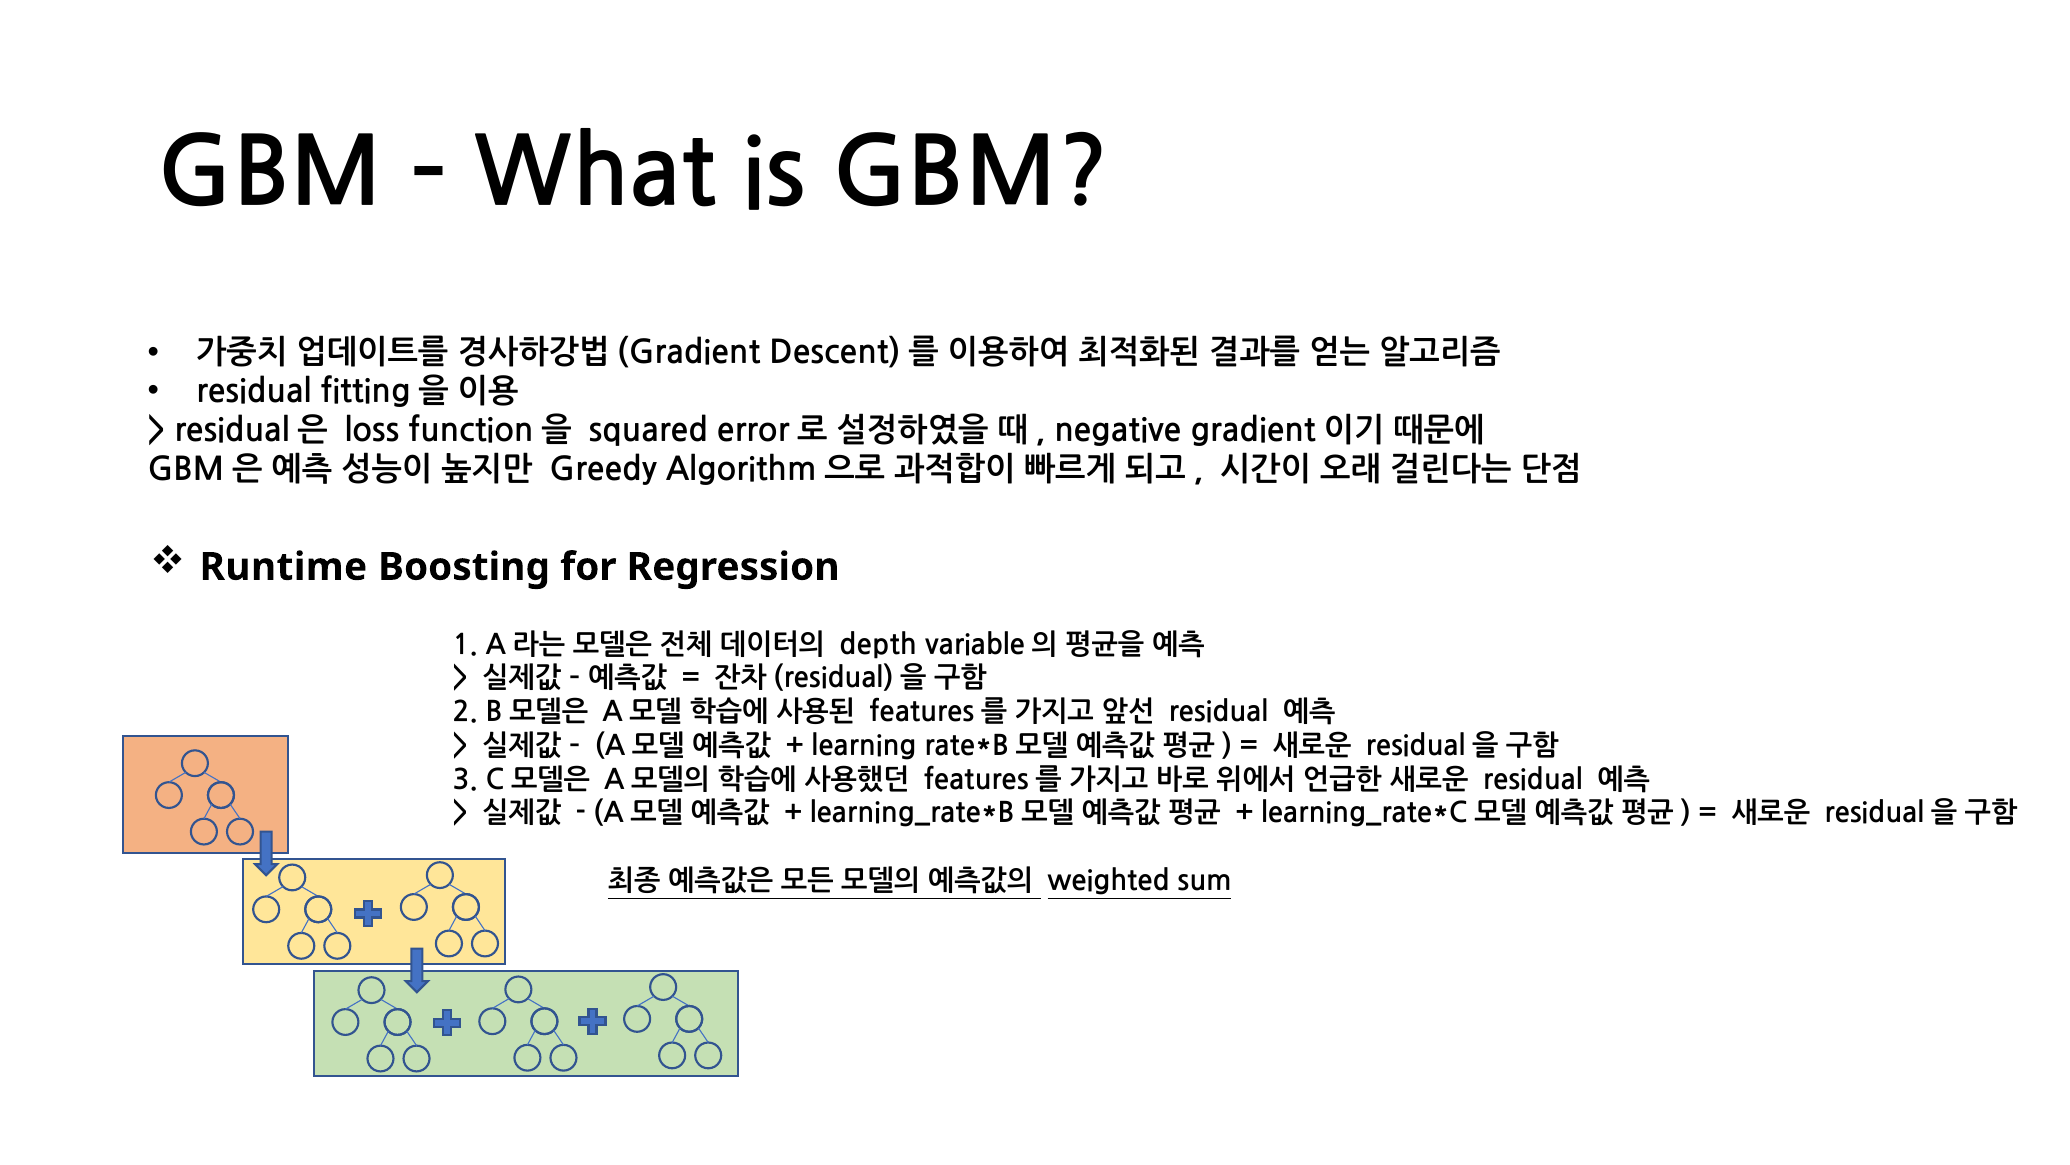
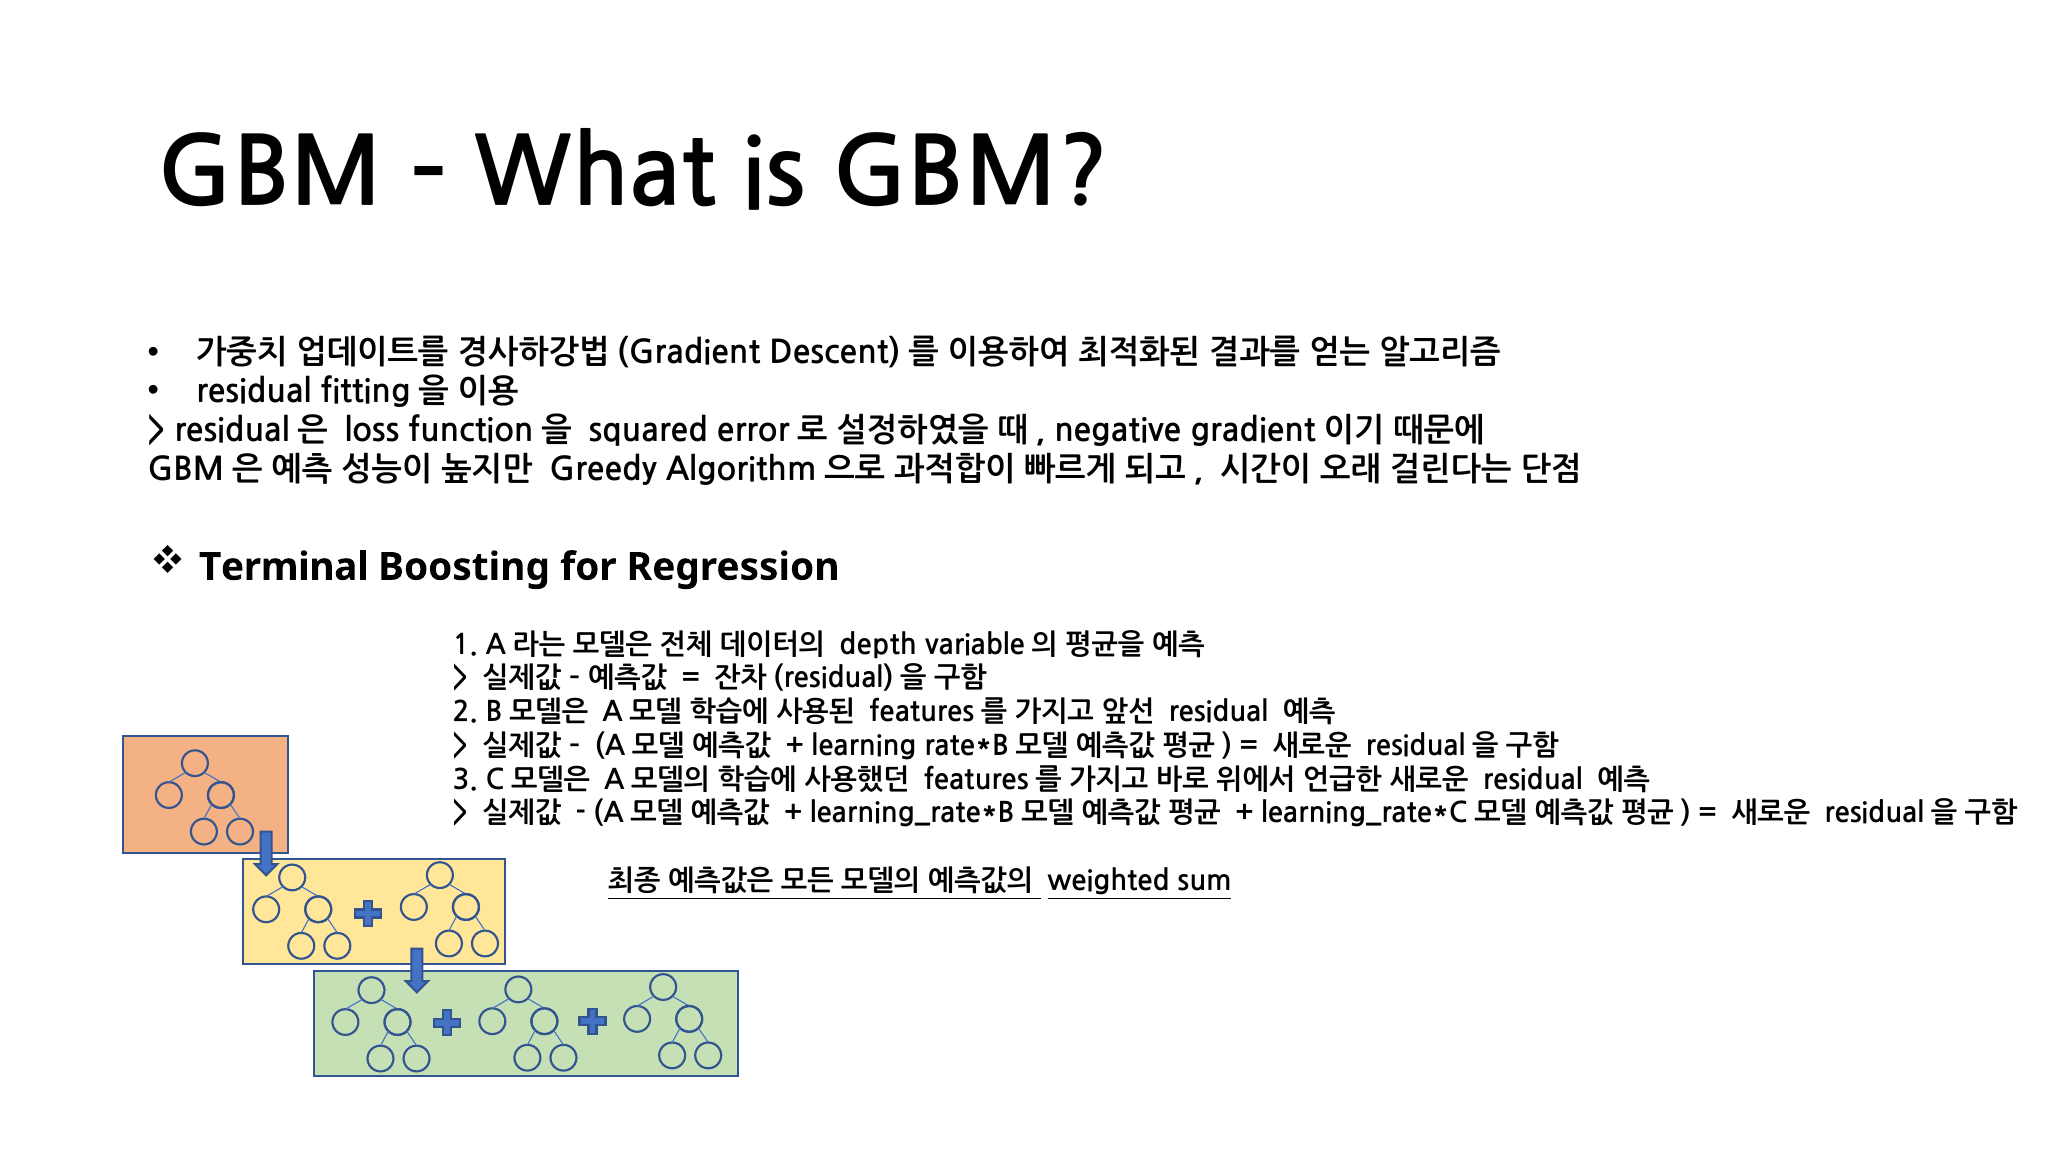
Runtime: Runtime -> Terminal
